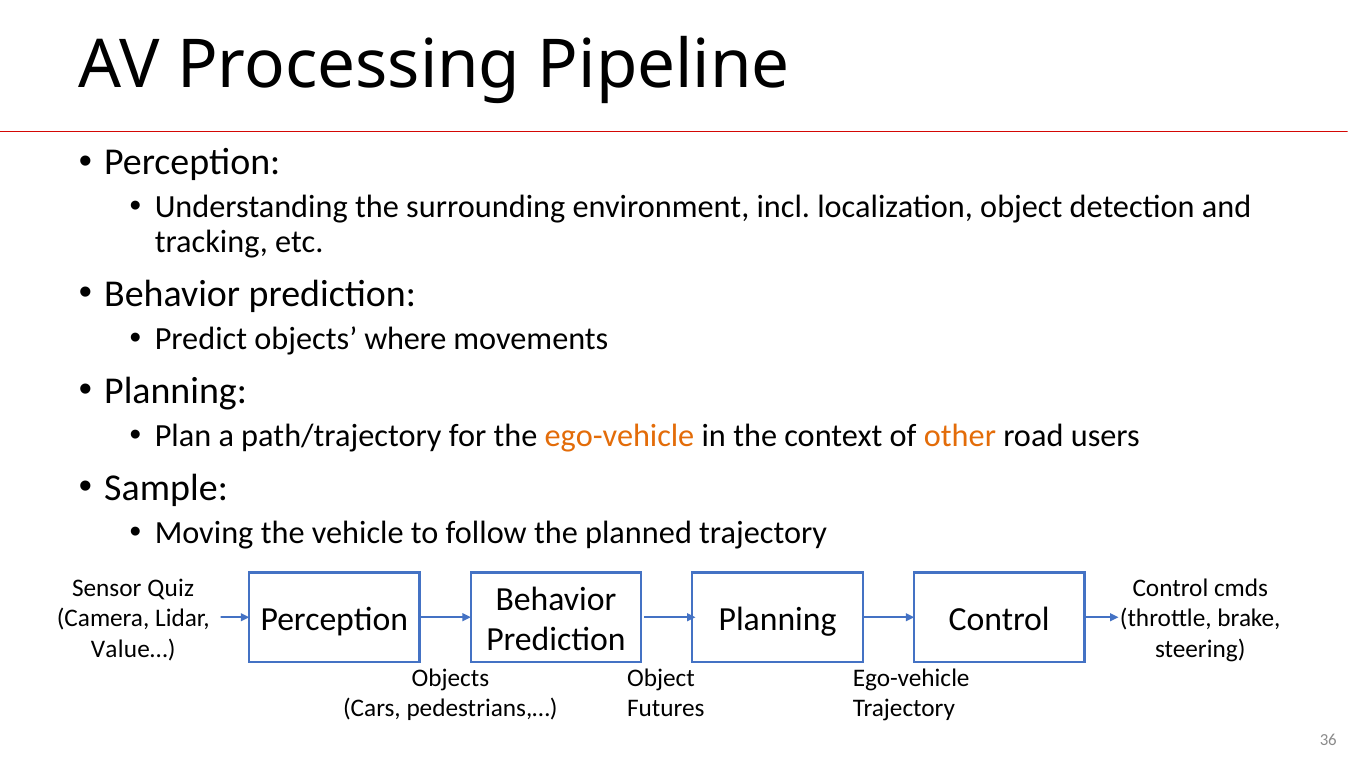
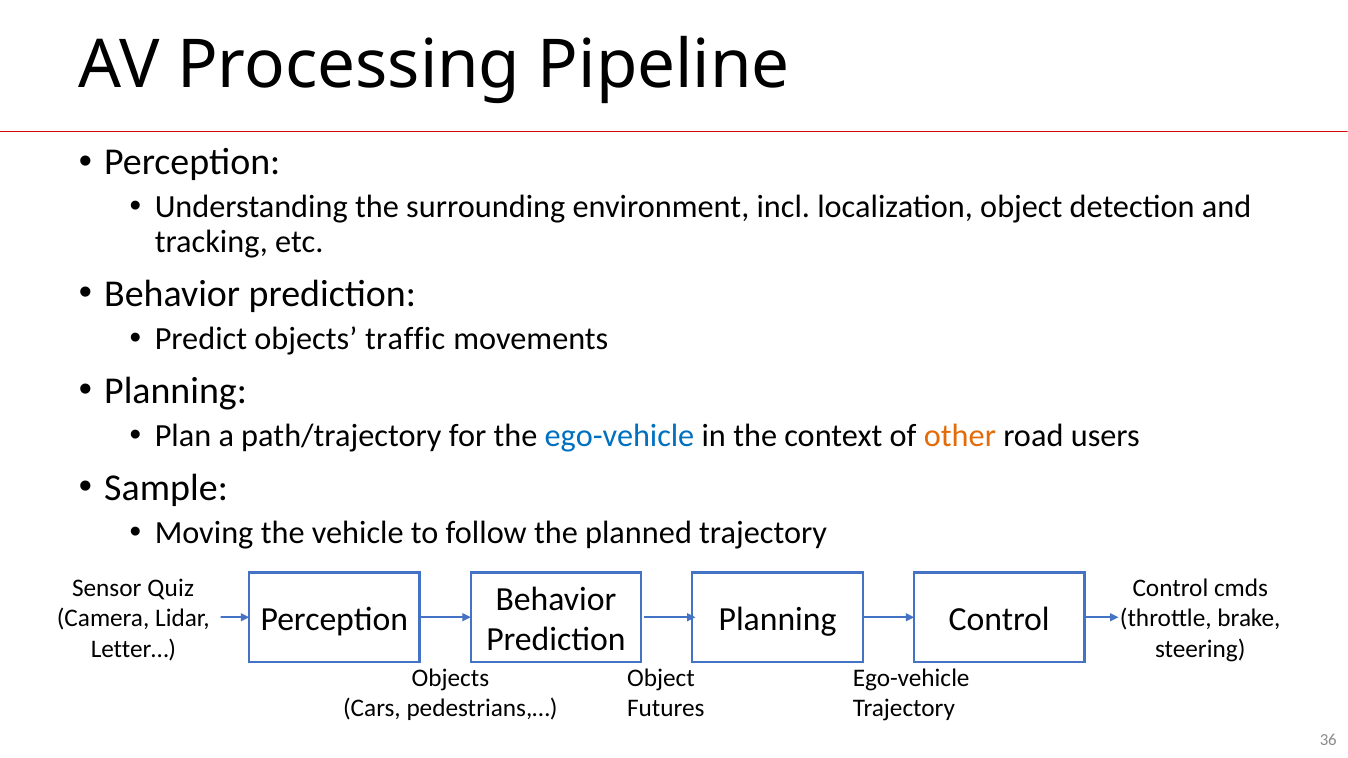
where: where -> traffic
ego-vehicle at (619, 436) colour: orange -> blue
Value…: Value… -> Letter…
